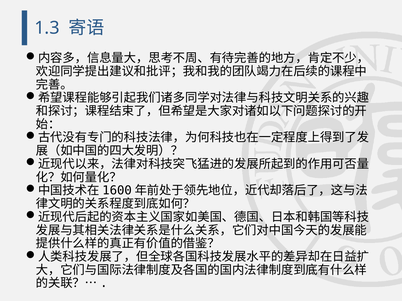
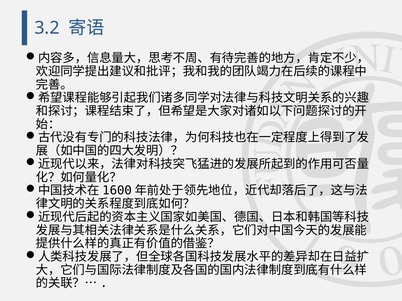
1.3: 1.3 -> 3.2
